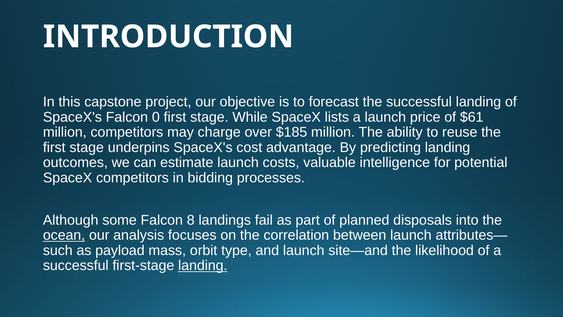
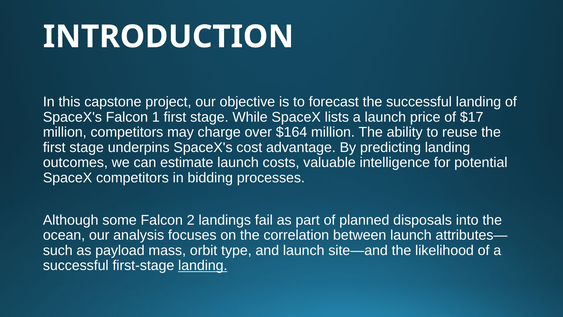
0: 0 -> 1
$61: $61 -> $17
$185: $185 -> $164
8: 8 -> 2
ocean underline: present -> none
